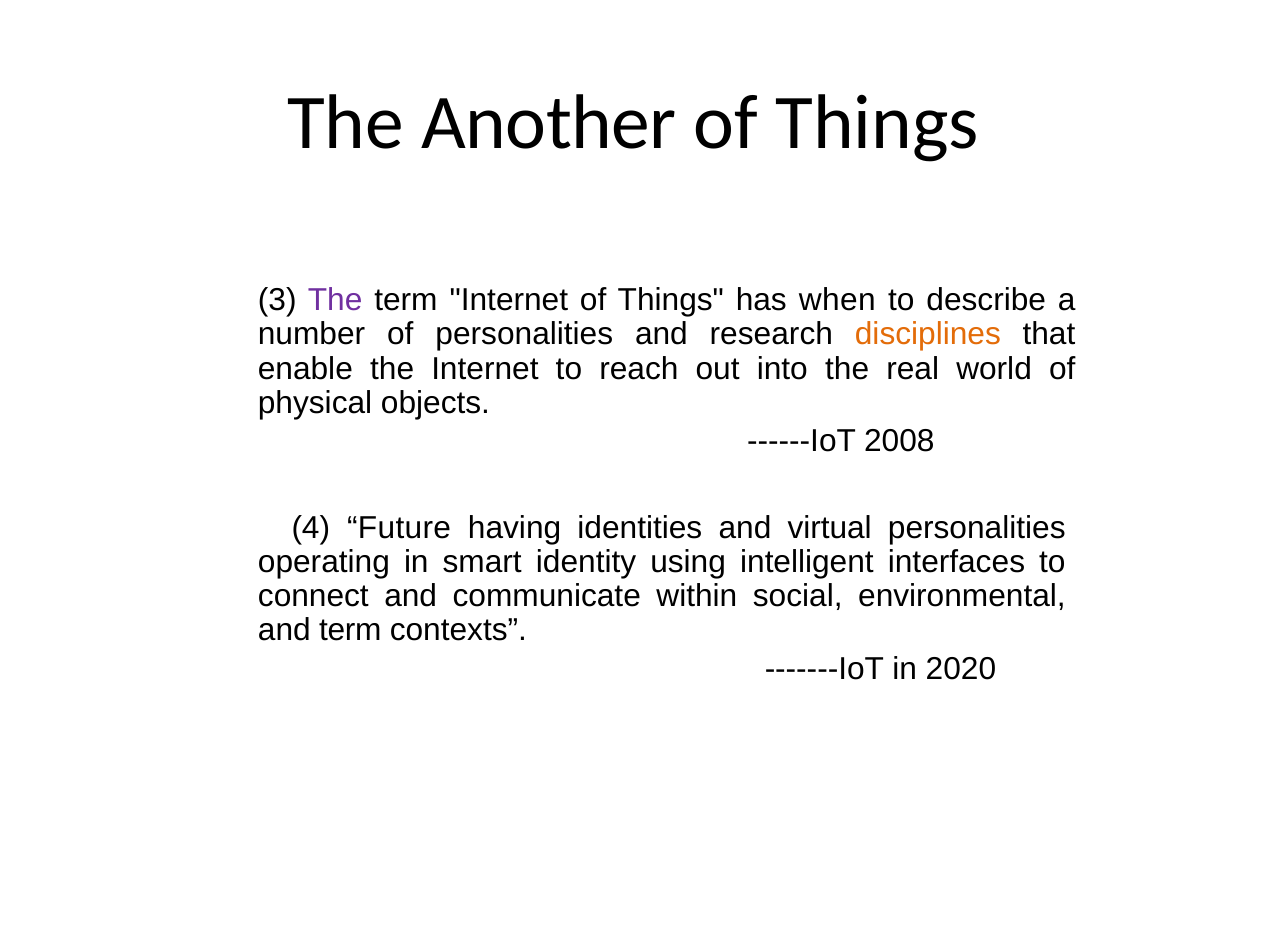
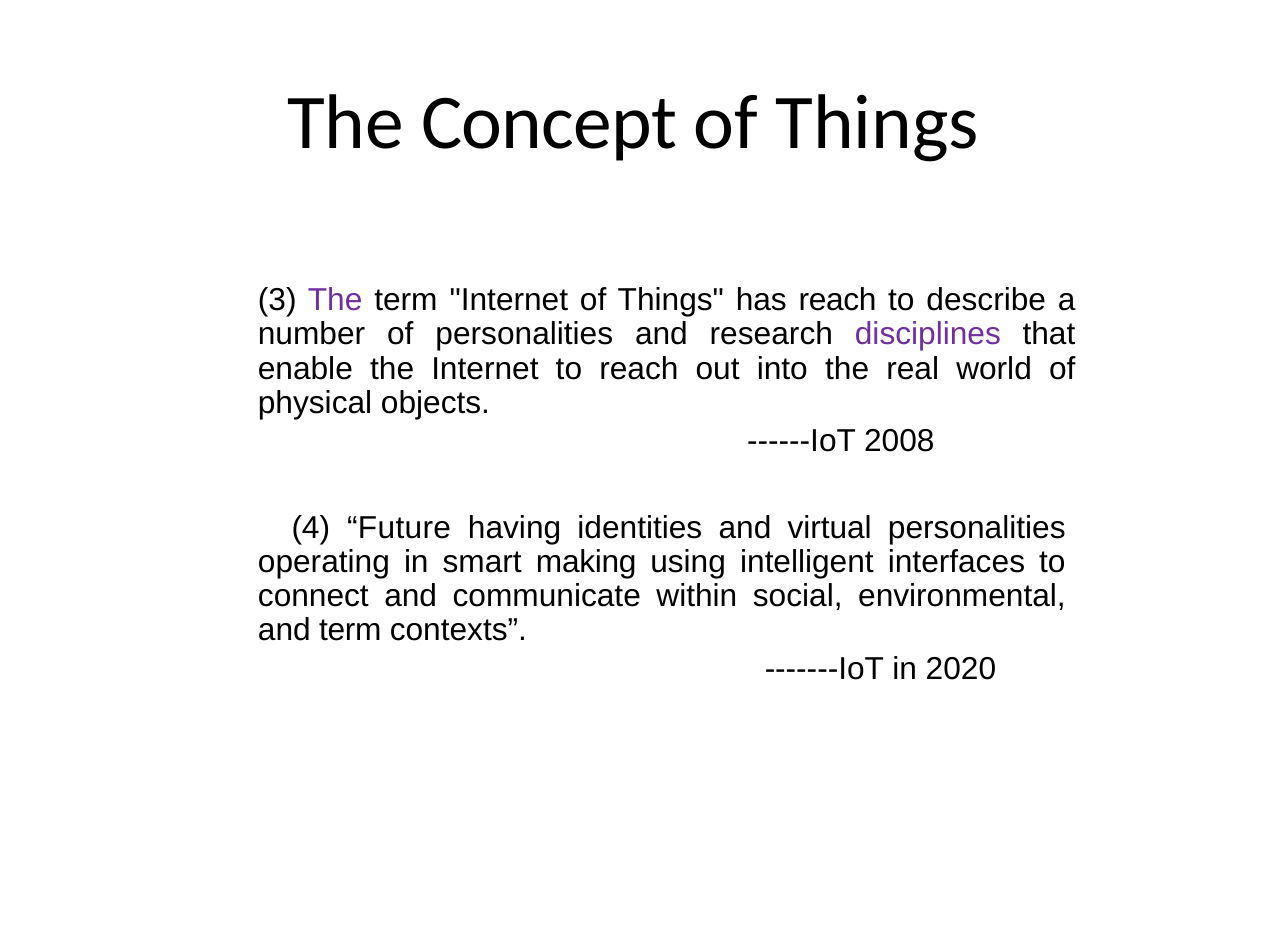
Another: Another -> Concept
has when: when -> reach
disciplines colour: orange -> purple
identity: identity -> making
